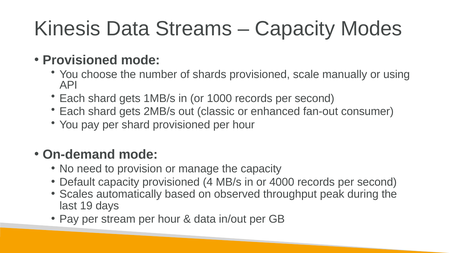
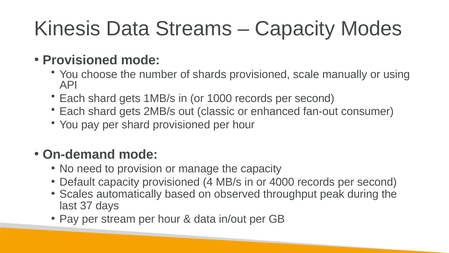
19: 19 -> 37
